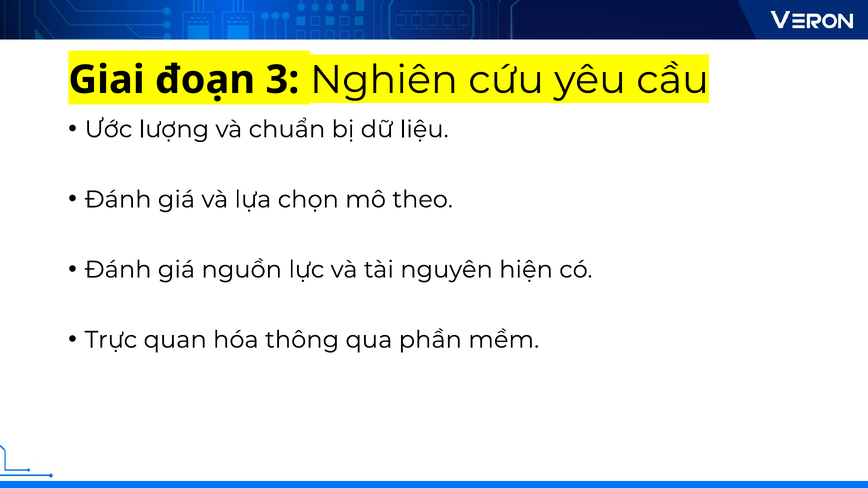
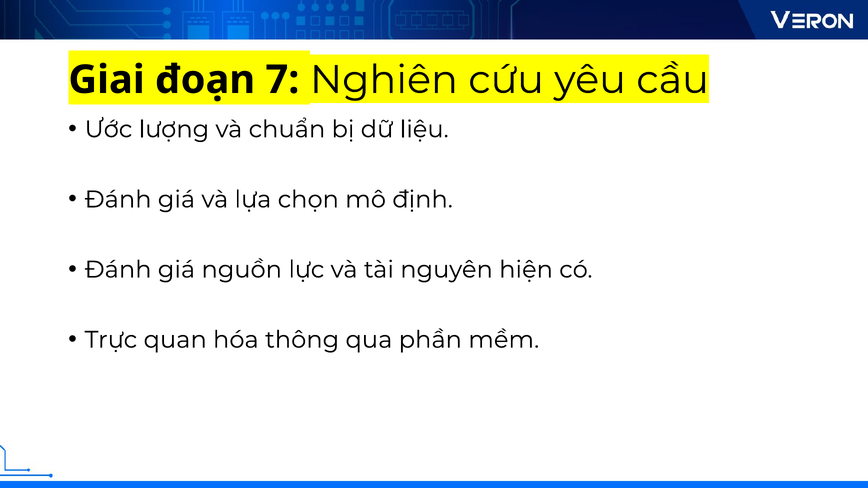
3: 3 -> 7
theo: theo -> định
